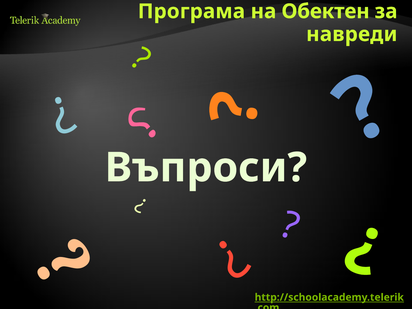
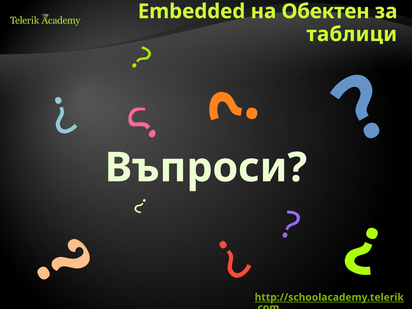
Програма: Програма -> Embedded
навреди: навреди -> таблици
